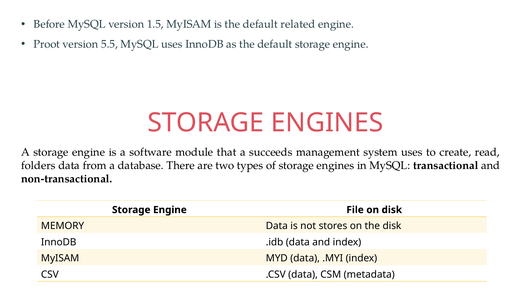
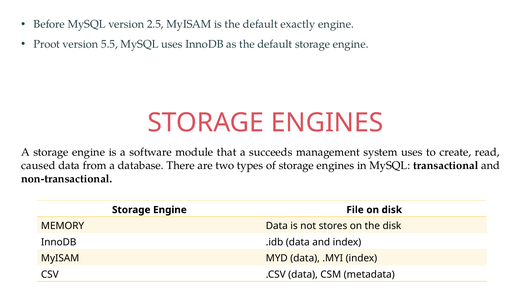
1.5: 1.5 -> 2.5
related: related -> exactly
folders: folders -> caused
